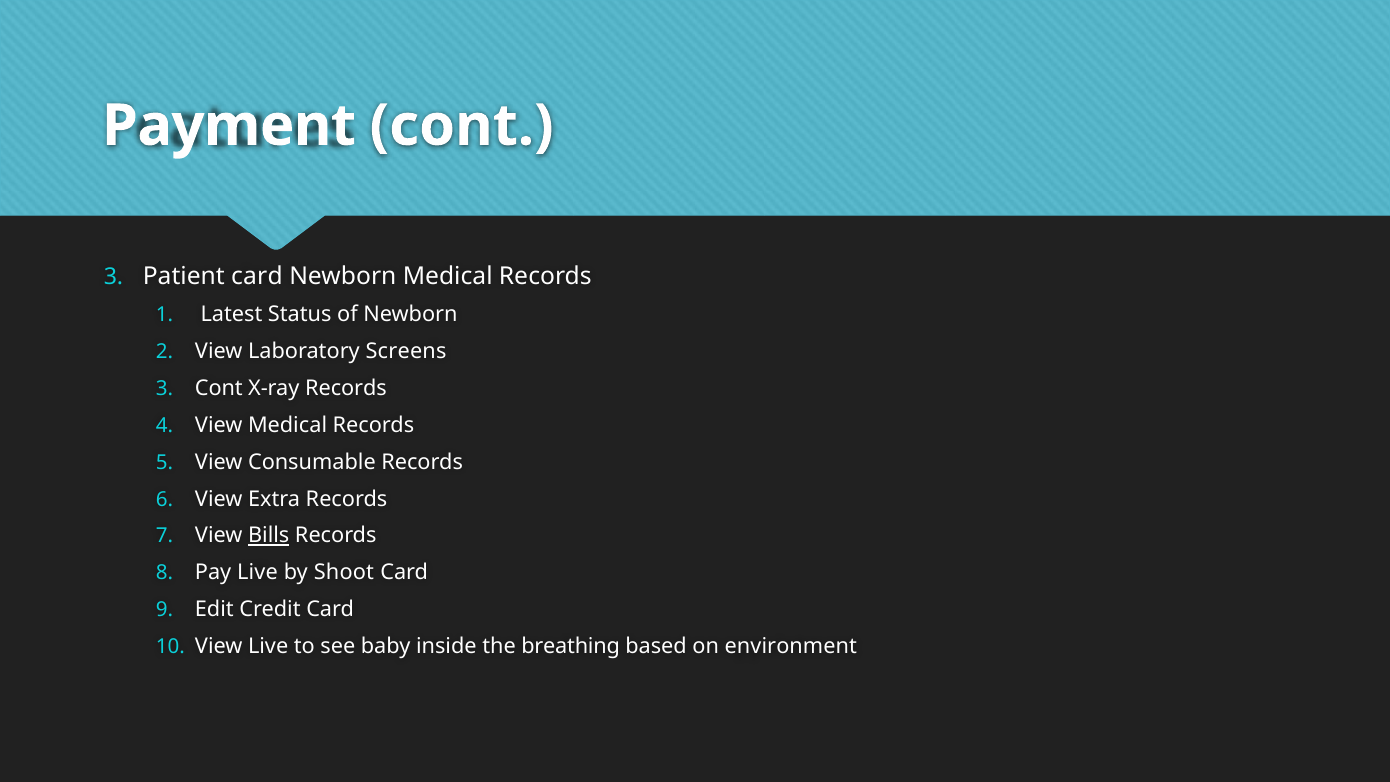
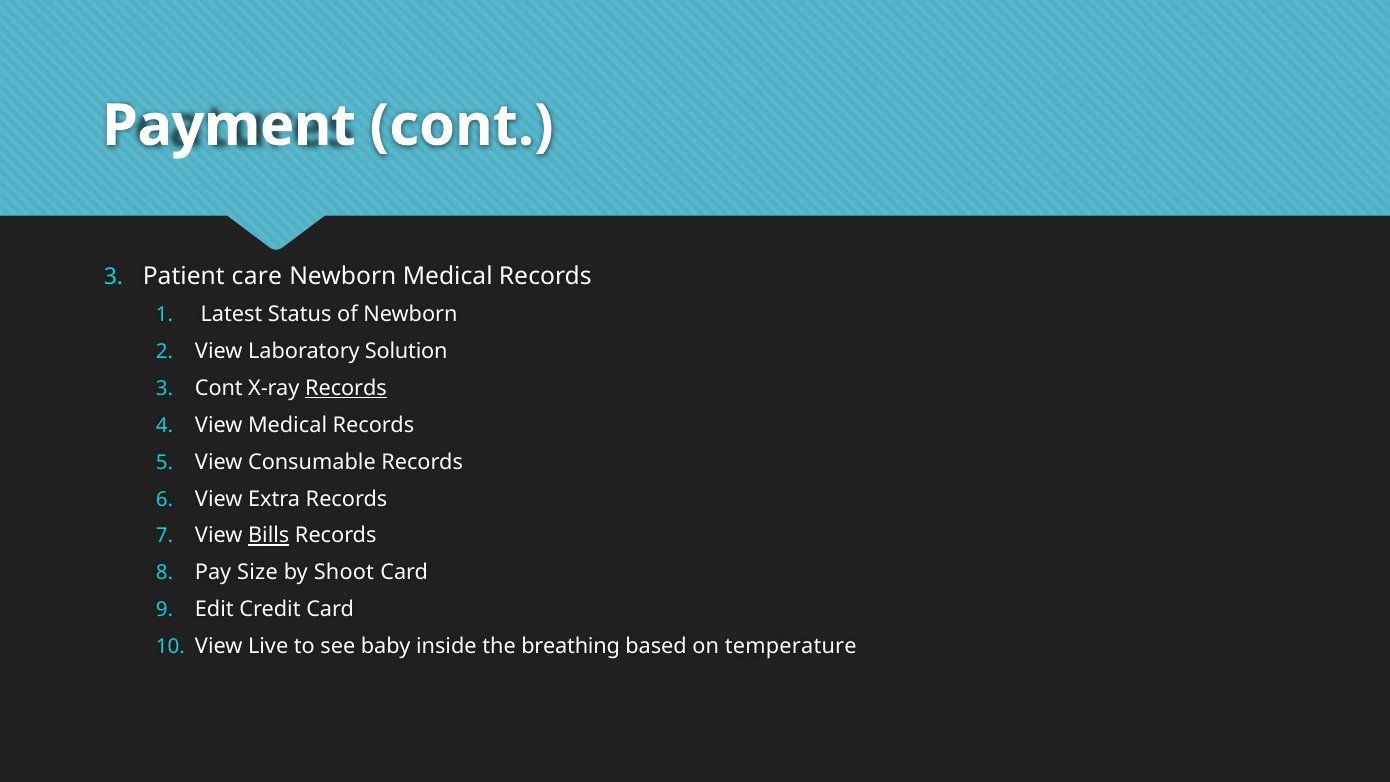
Patient card: card -> care
Screens: Screens -> Solution
Records at (346, 388) underline: none -> present
Pay Live: Live -> Size
environment: environment -> temperature
